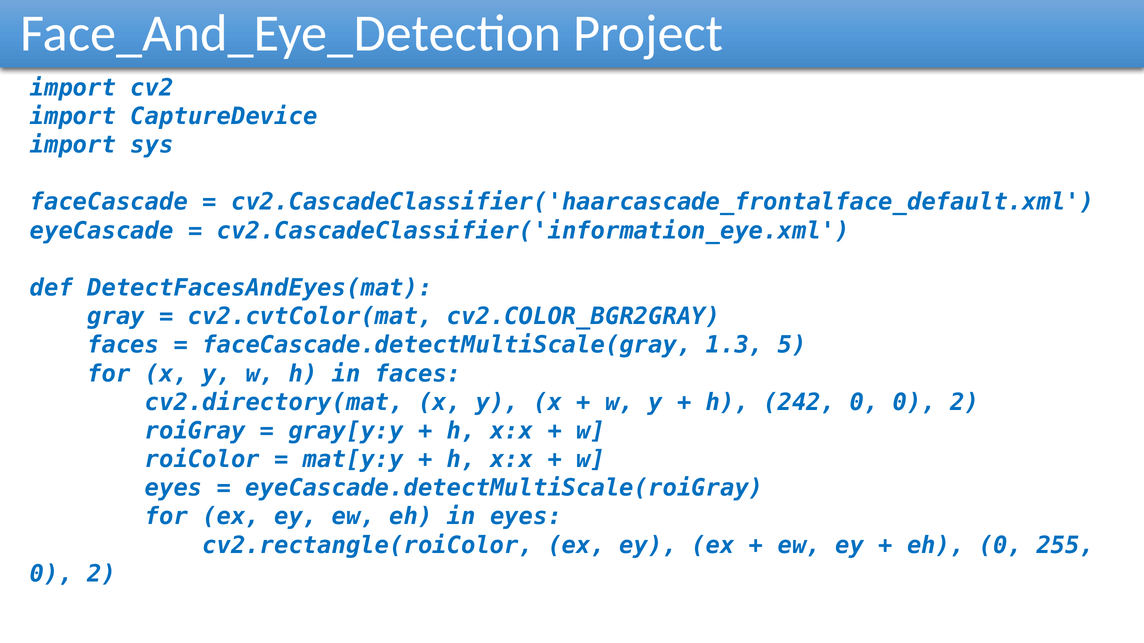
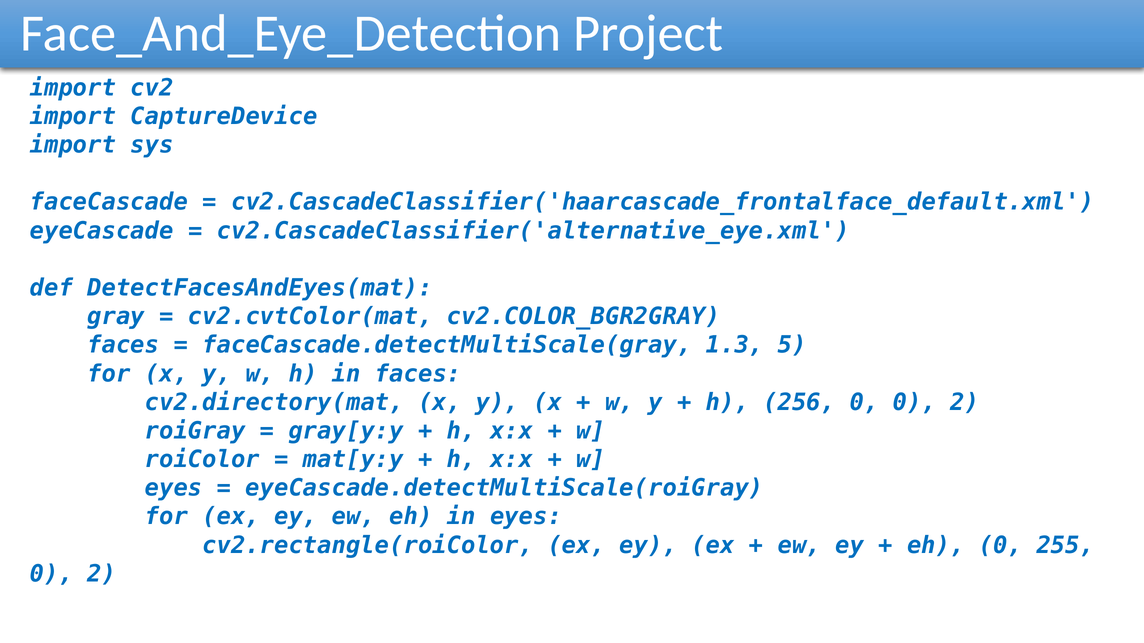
cv2.CascadeClassifier('information_eye.xml: cv2.CascadeClassifier('information_eye.xml -> cv2.CascadeClassifier('alternative_eye.xml
242: 242 -> 256
